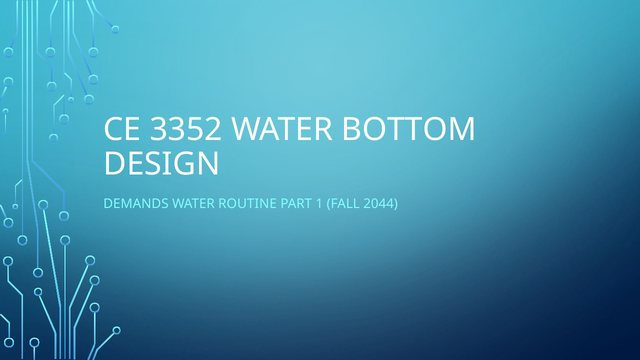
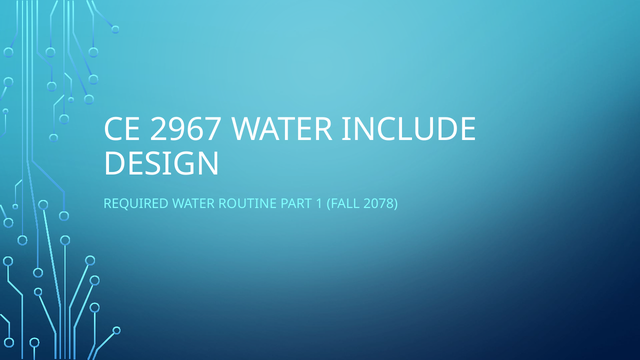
3352: 3352 -> 2967
BOTTOM: BOTTOM -> INCLUDE
DEMANDS: DEMANDS -> REQUIRED
2044: 2044 -> 2078
